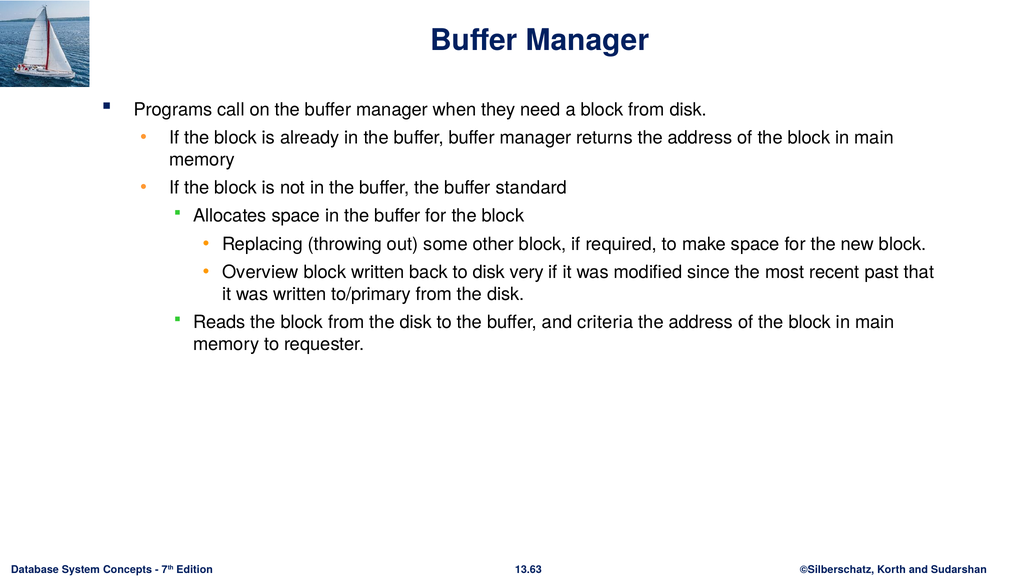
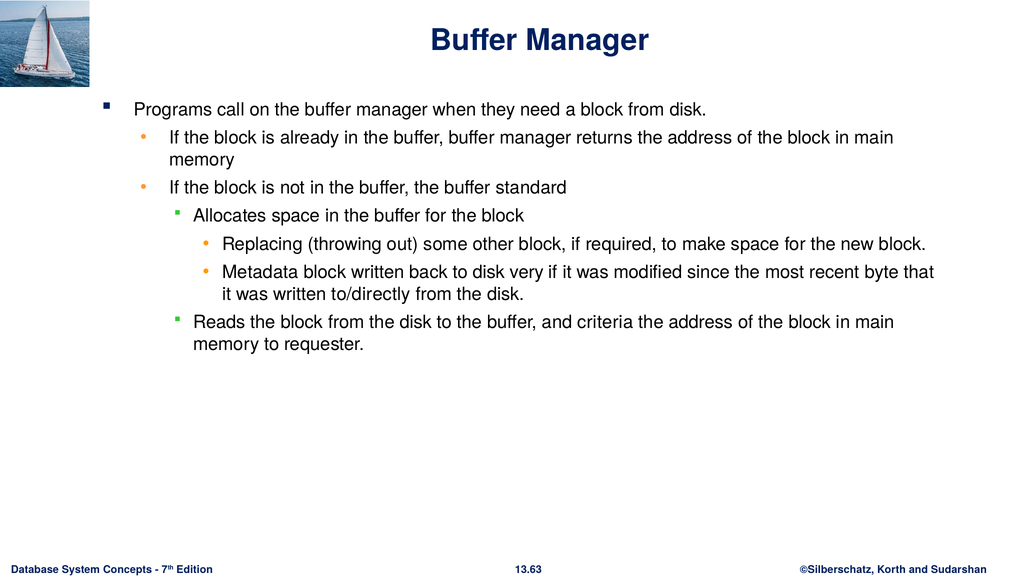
Overview: Overview -> Metadata
past: past -> byte
to/primary: to/primary -> to/directly
